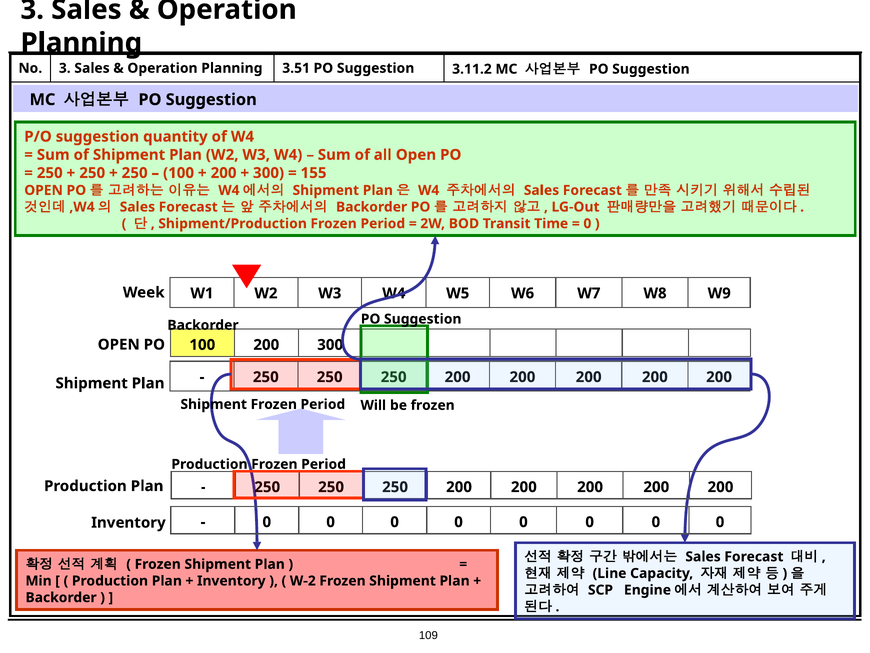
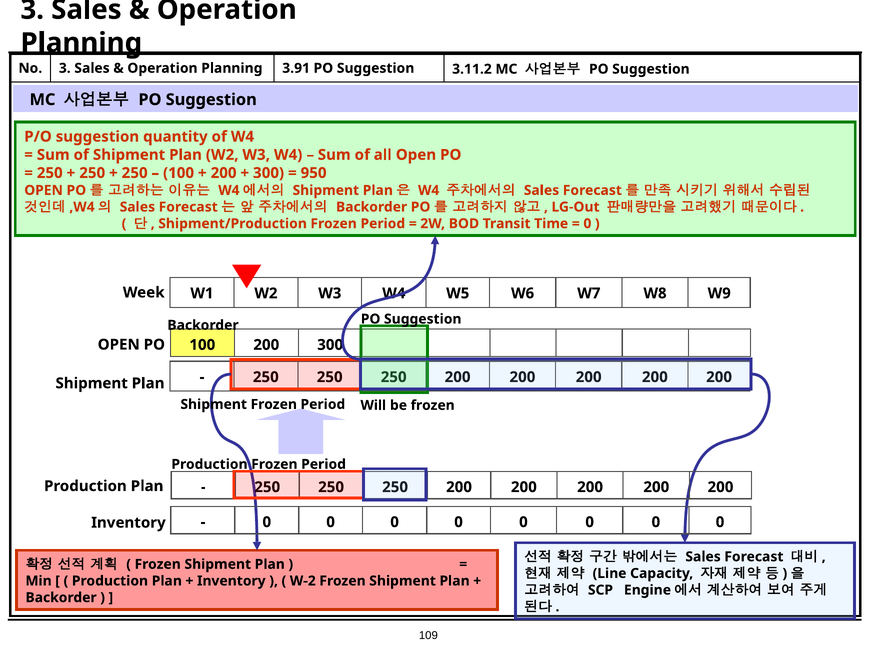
3.51: 3.51 -> 3.91
155: 155 -> 950
